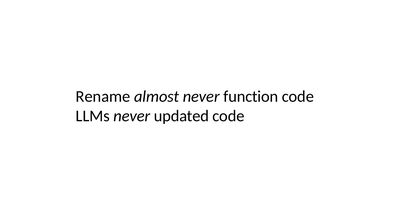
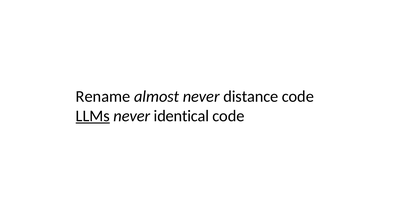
function: function -> distance
LLMs underline: none -> present
updated: updated -> identical
